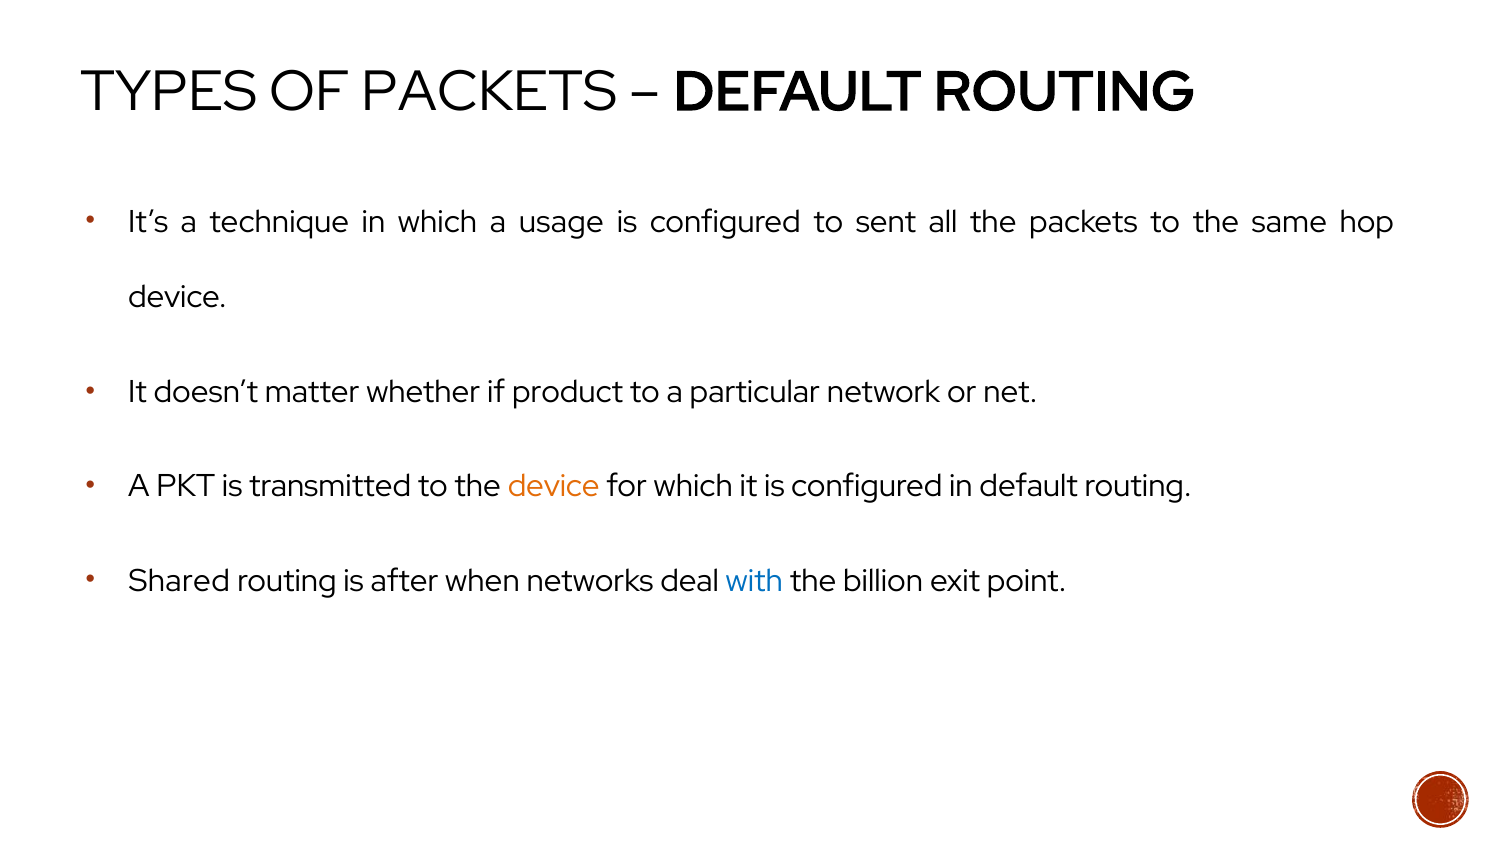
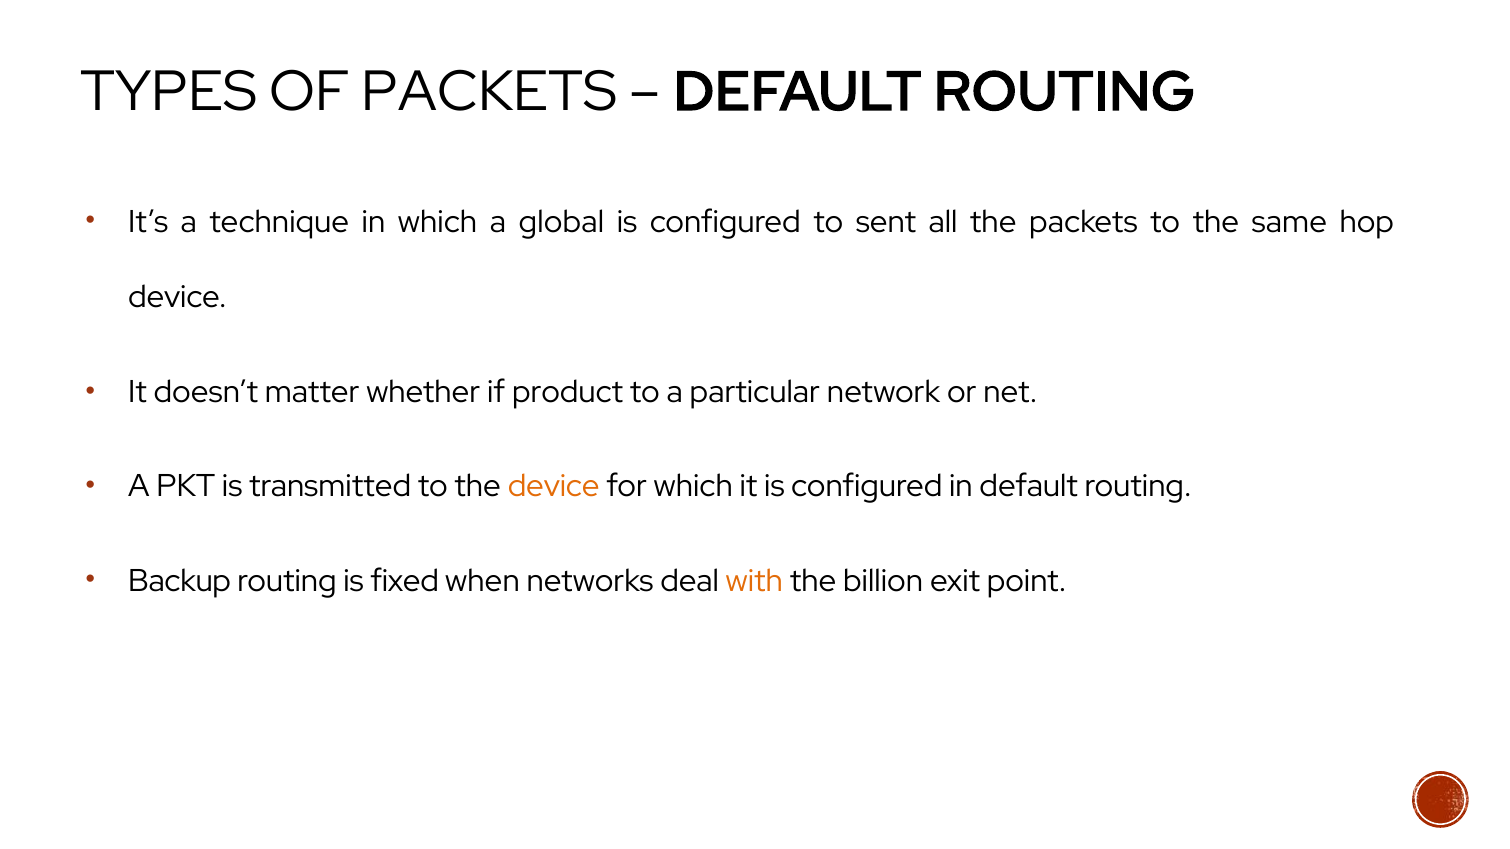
usage: usage -> global
Shared: Shared -> Backup
after: after -> fixed
with colour: blue -> orange
